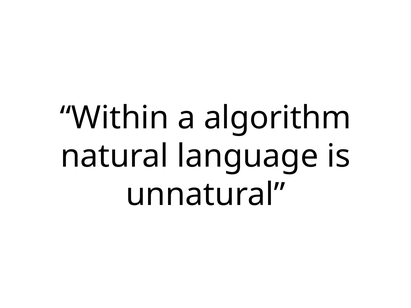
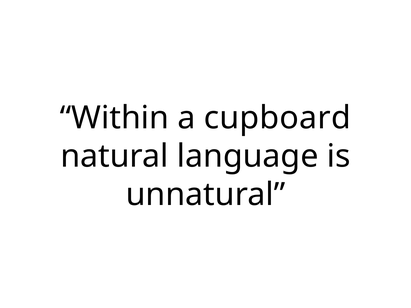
algorithm: algorithm -> cupboard
